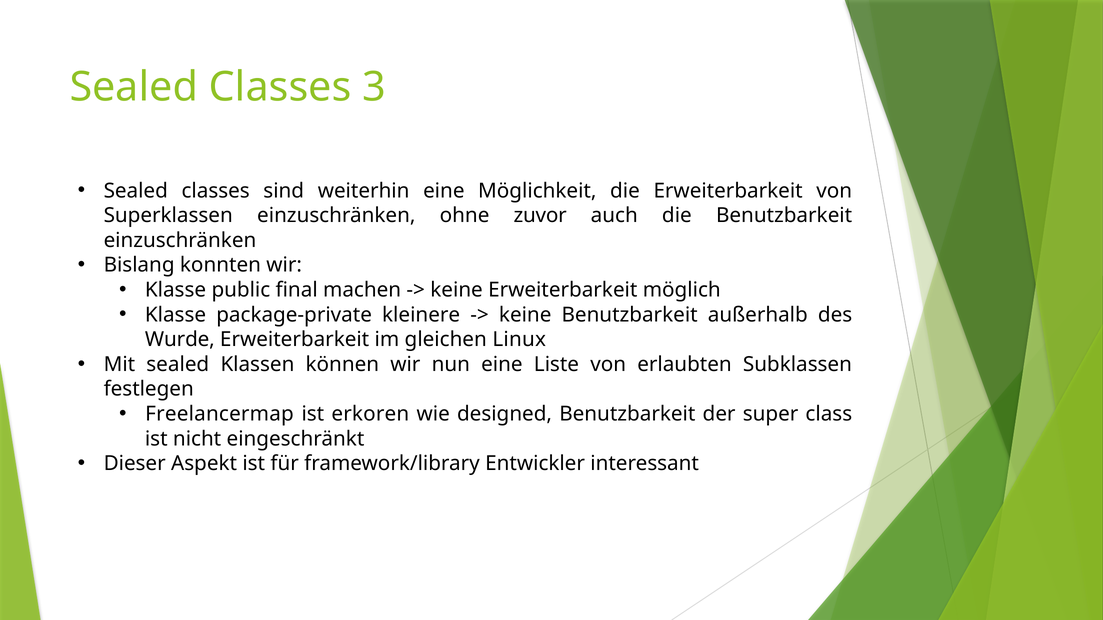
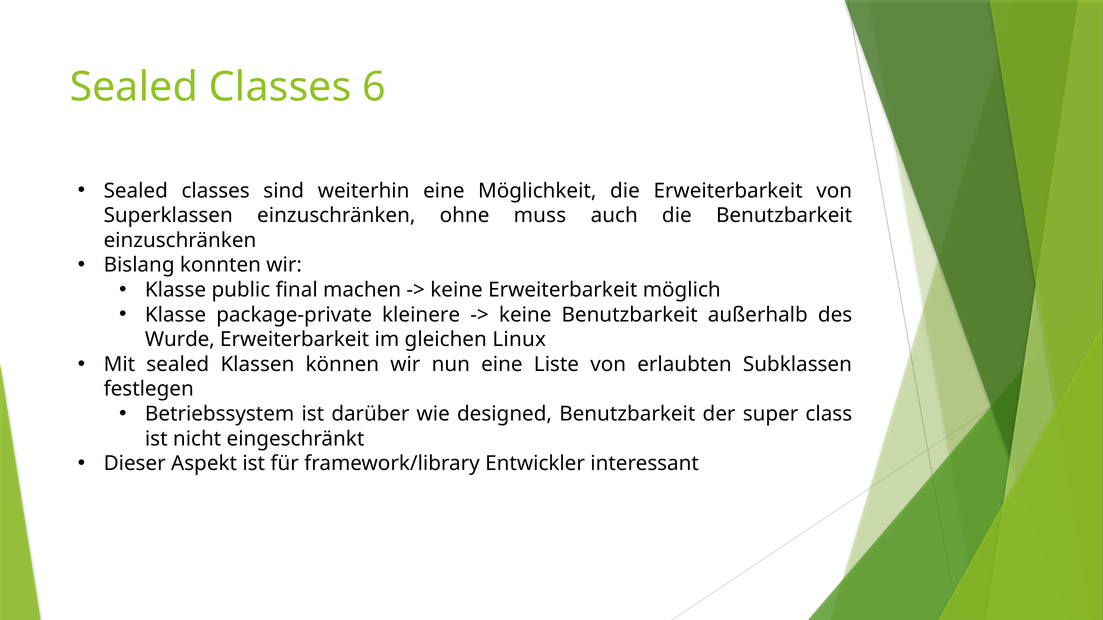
3: 3 -> 6
zuvor: zuvor -> muss
Freelancermap: Freelancermap -> Betriebssystem
erkoren: erkoren -> darüber
